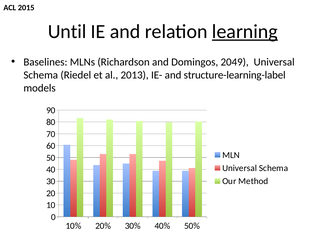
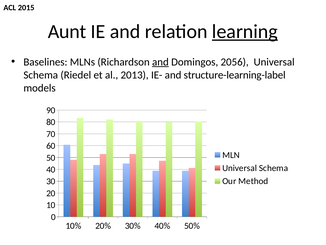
Until: Until -> Aunt
and at (160, 62) underline: none -> present
2049: 2049 -> 2056
